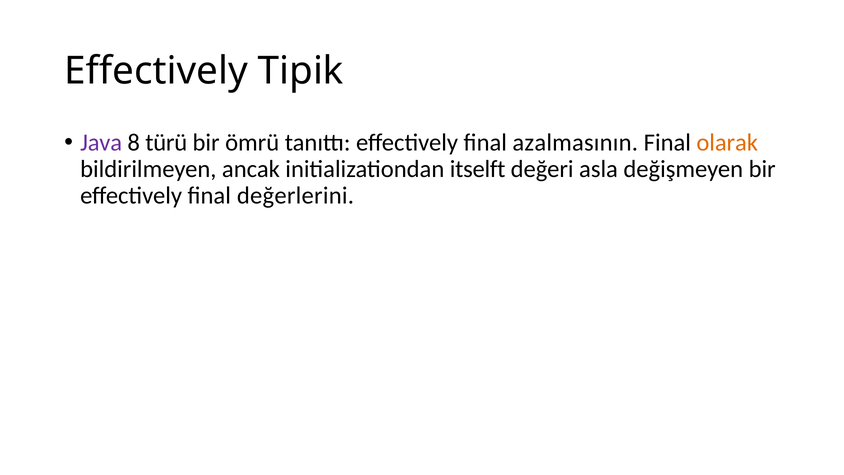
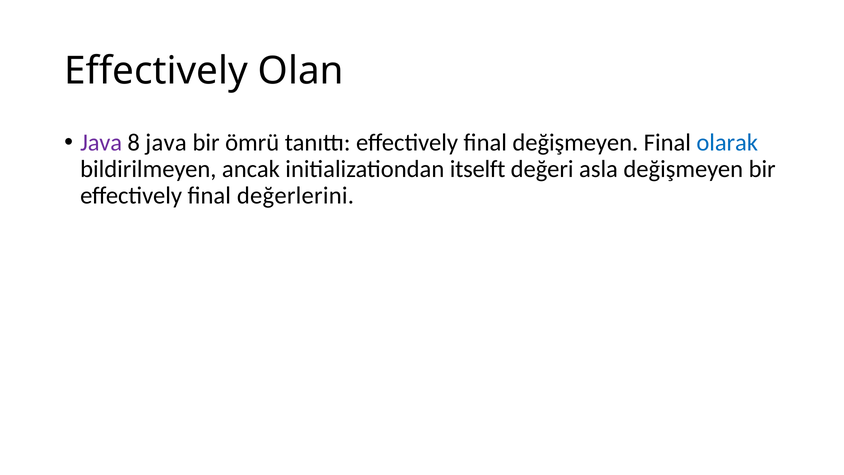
Tipik: Tipik -> Olan
8 türü: türü -> java
final azalmasının: azalmasının -> değişmeyen
olarak colour: orange -> blue
